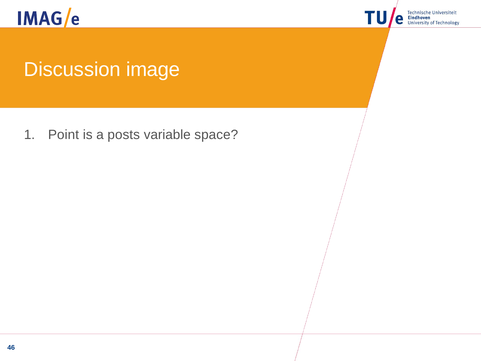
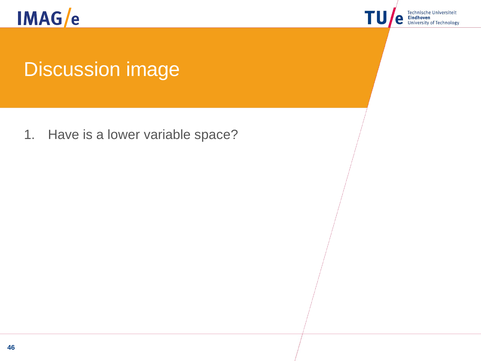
Point: Point -> Have
posts: posts -> lower
